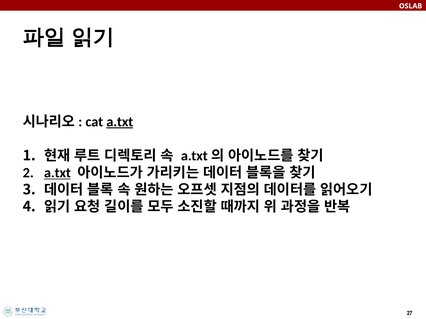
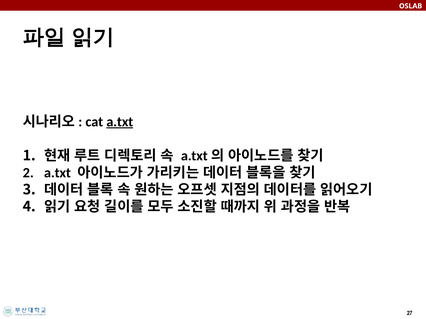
a.txt at (57, 173) underline: present -> none
